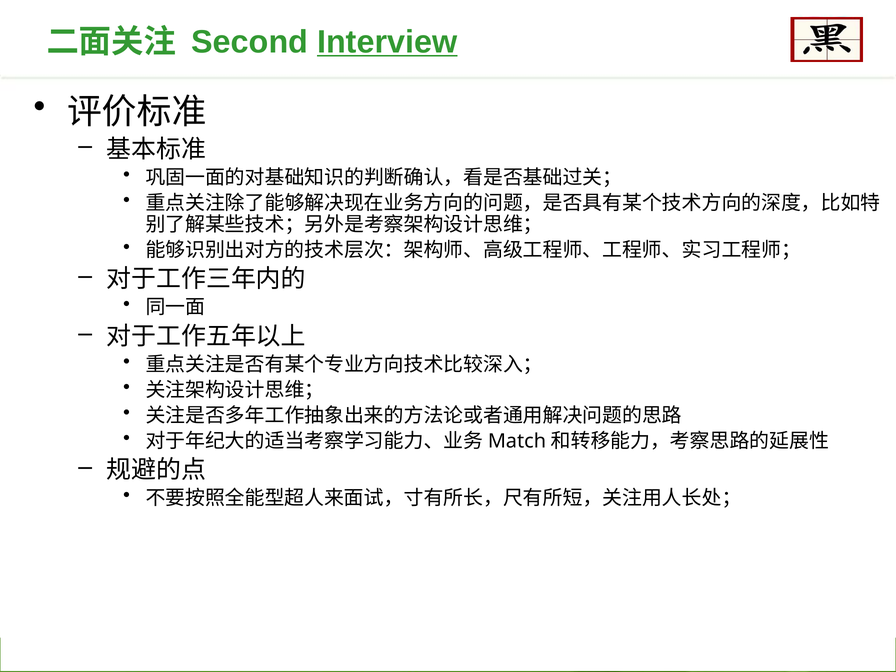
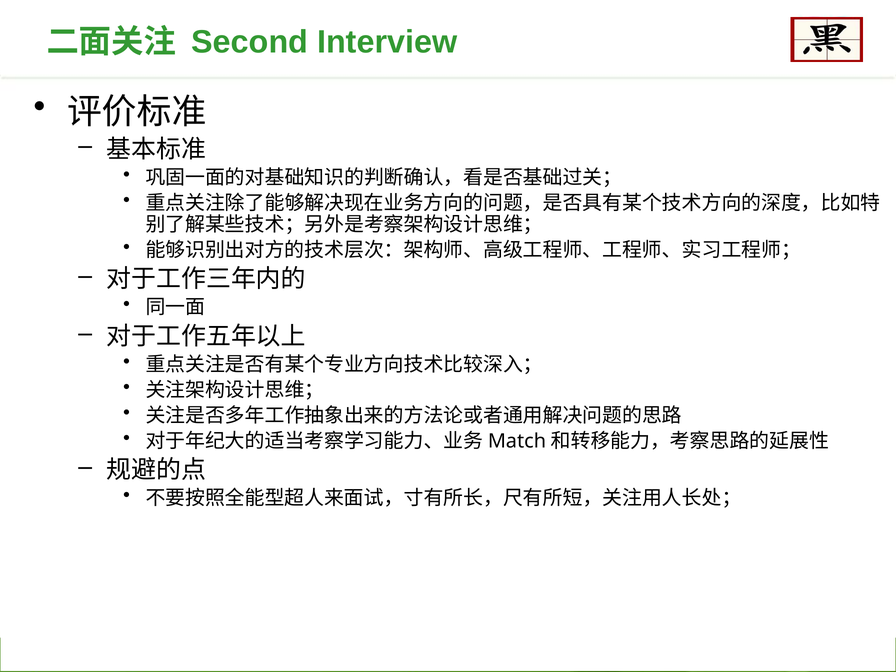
Interview underline: present -> none
